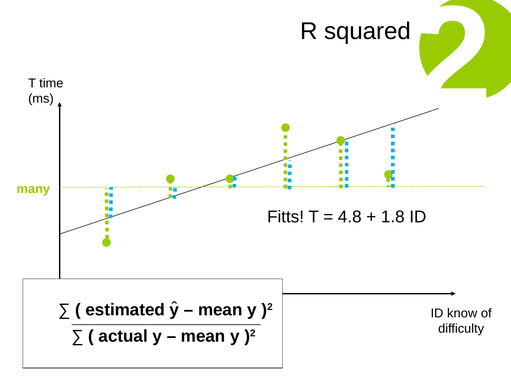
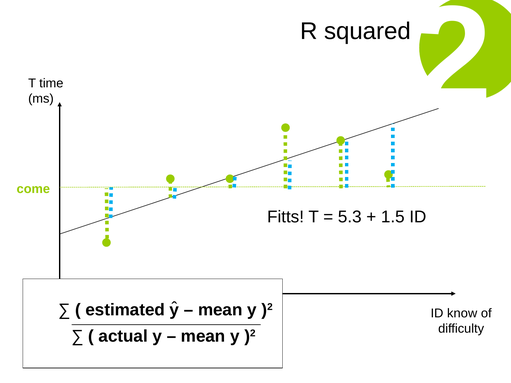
many: many -> come
4.8: 4.8 -> 5.3
1.8: 1.8 -> 1.5
